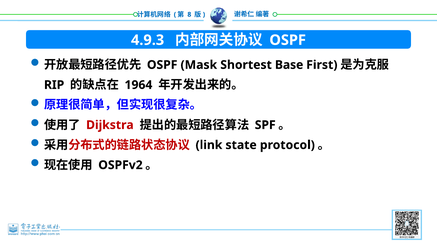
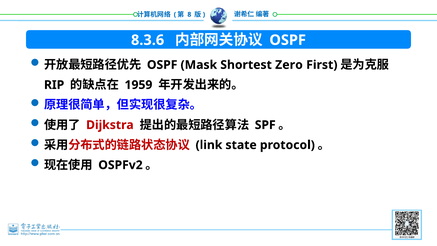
4.9.3: 4.9.3 -> 8.3.6
Base: Base -> Zero
1964: 1964 -> 1959
